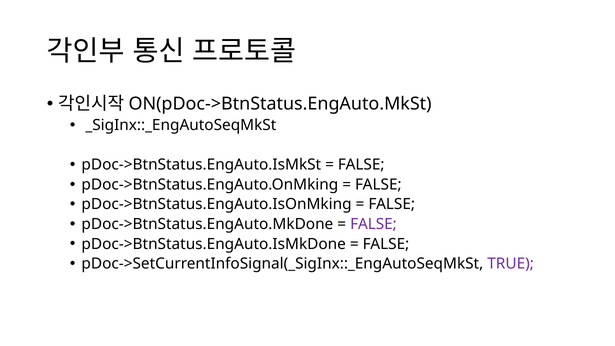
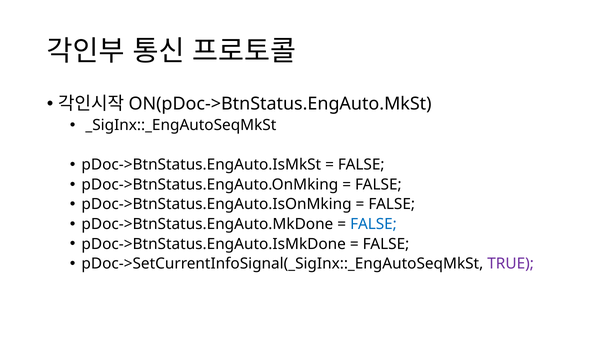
FALSE at (373, 224) colour: purple -> blue
